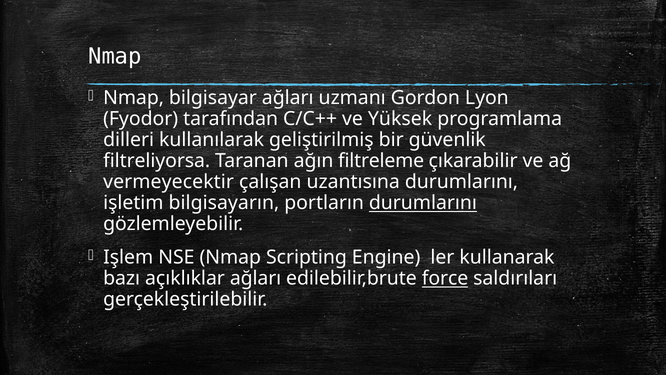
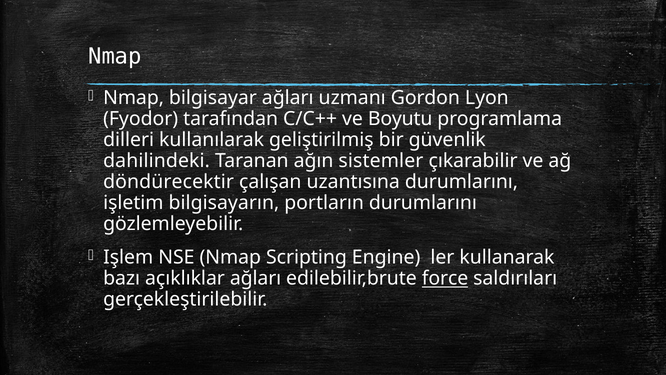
Yüksek: Yüksek -> Boyutu
filtreliyorsa: filtreliyorsa -> dahilindeki
filtreleme: filtreleme -> sistemler
vermeyecektir: vermeyecektir -> döndürecektir
durumlarını at (423, 203) underline: present -> none
